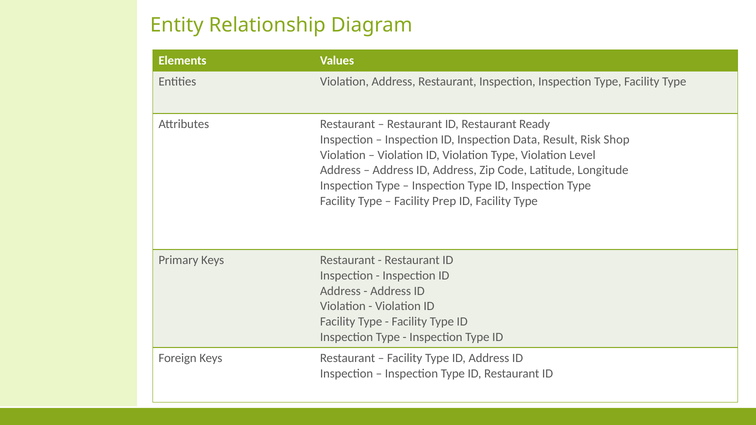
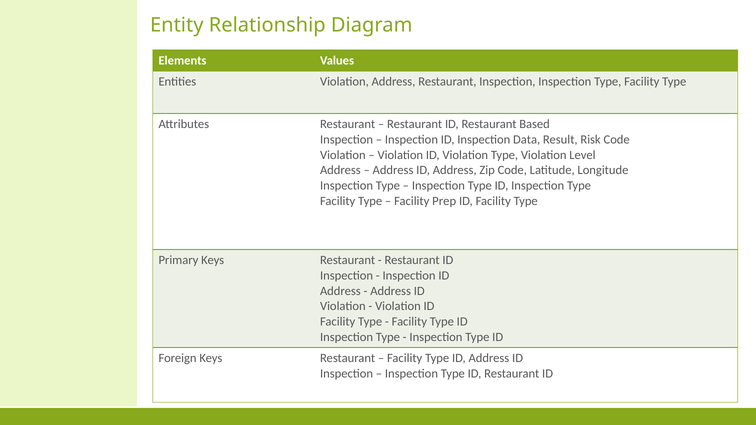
Ready: Ready -> Based
Risk Shop: Shop -> Code
